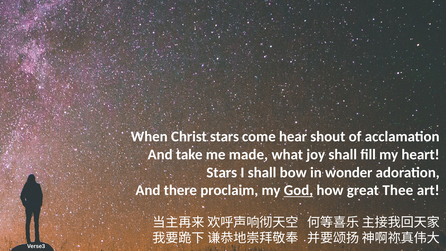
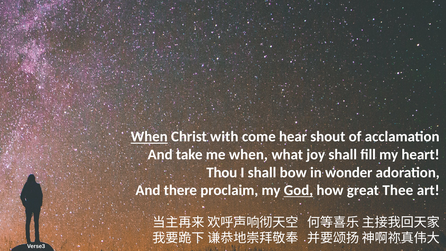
When at (149, 137) underline: none -> present
Christ stars: stars -> with
me made: made -> when
Stars at (222, 172): Stars -> Thou
